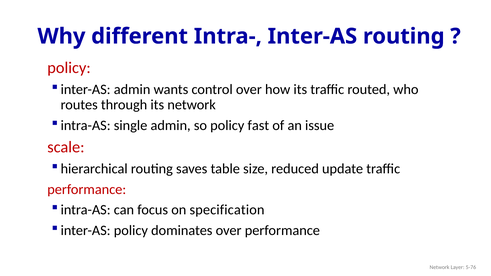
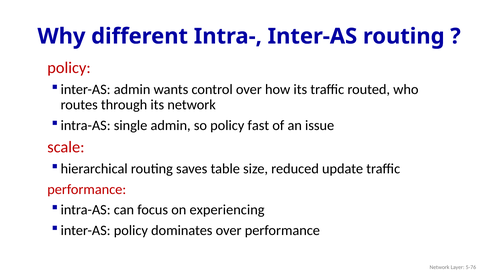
specification: specification -> experiencing
